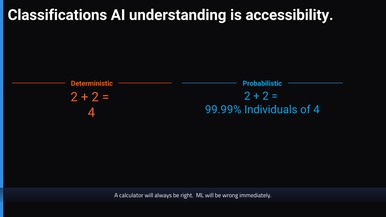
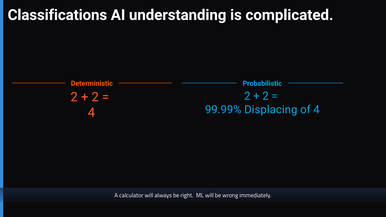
accessibility: accessibility -> complicated
Individuals: Individuals -> Displacing
